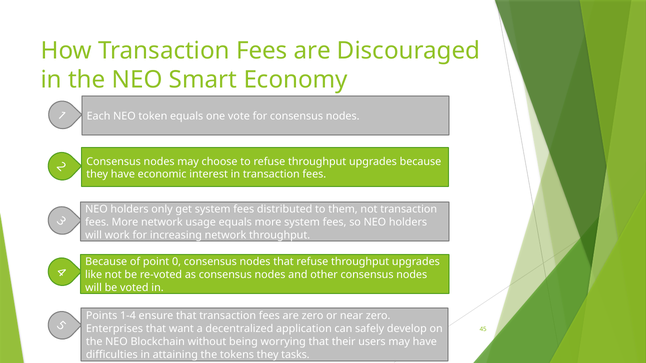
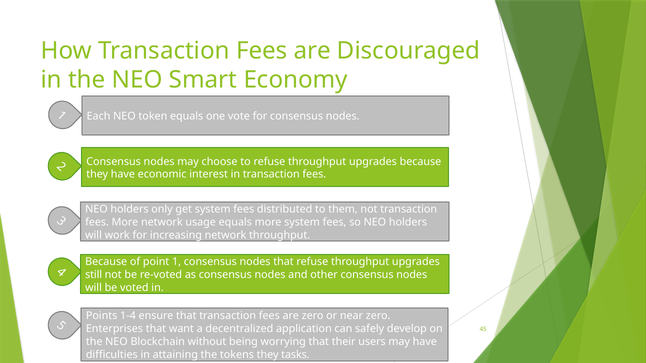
point 0: 0 -> 1
like: like -> still
